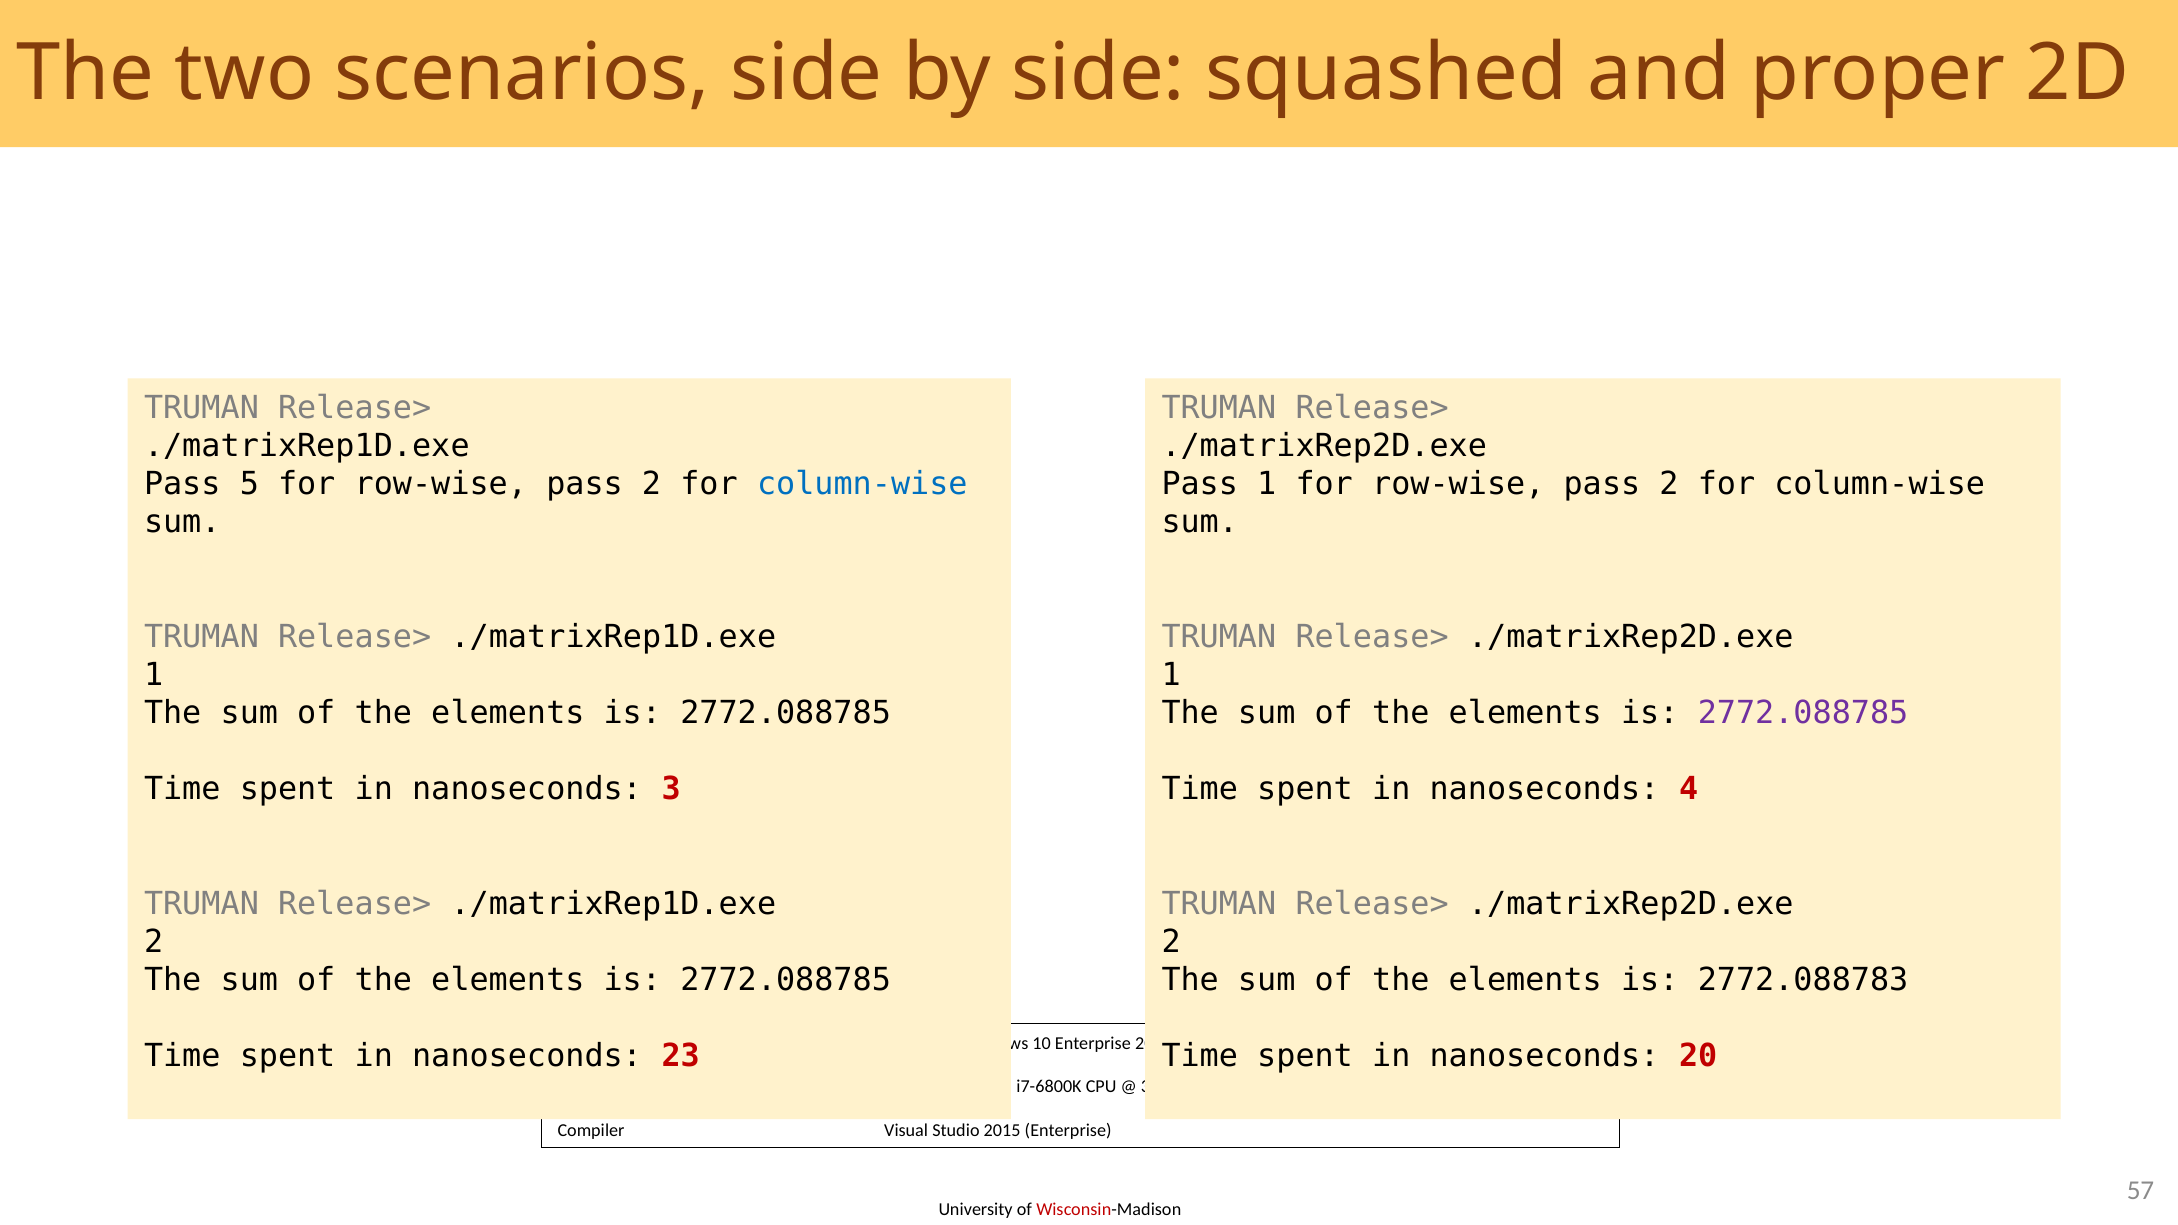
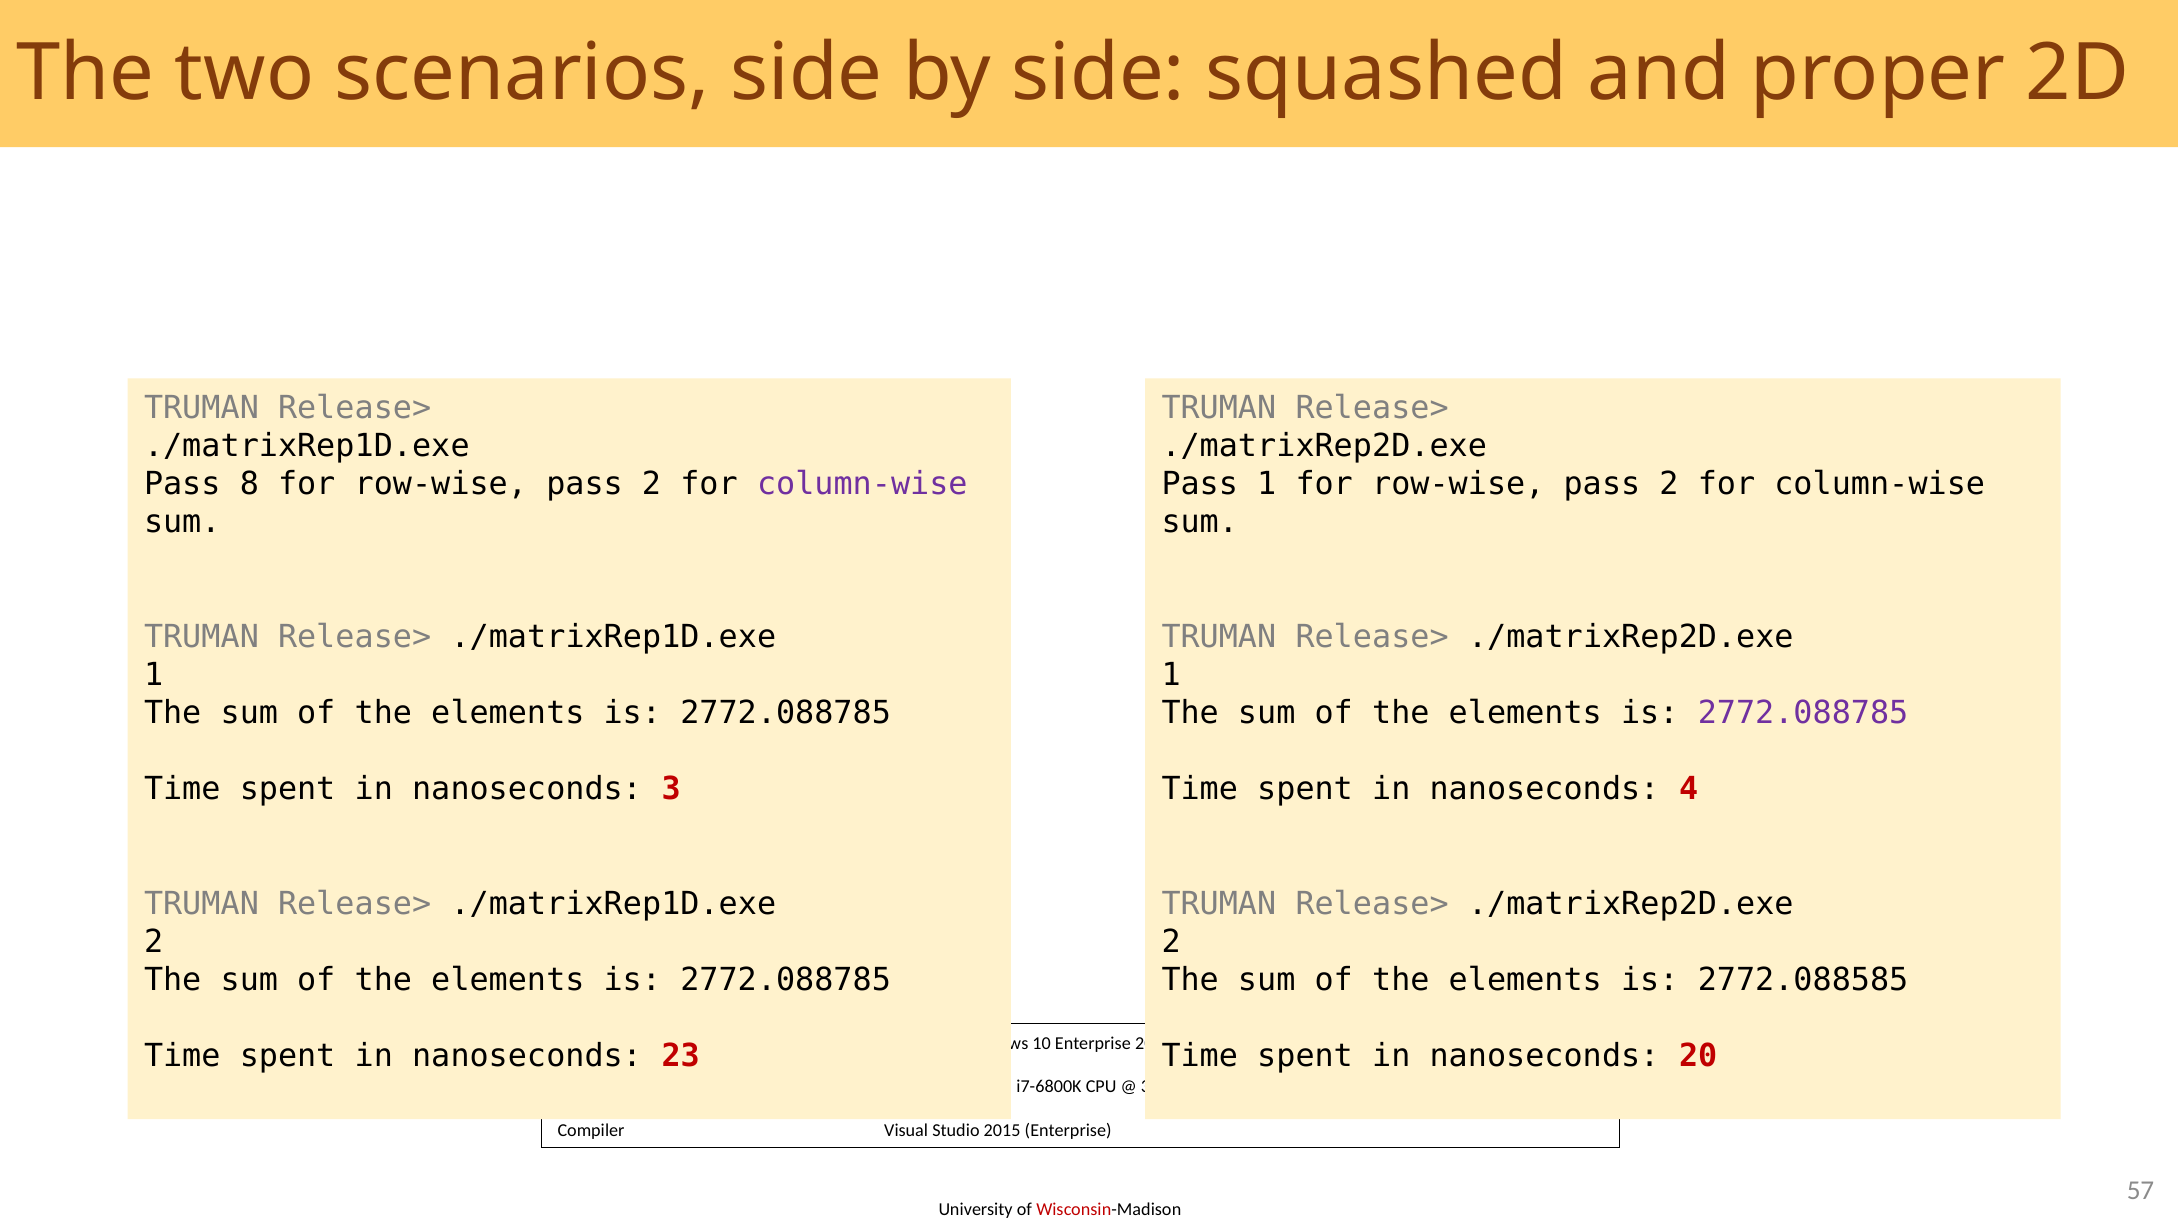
5: 5 -> 8
column-wise at (862, 484) colour: blue -> purple
2772.088783: 2772.088783 -> 2772.088585
